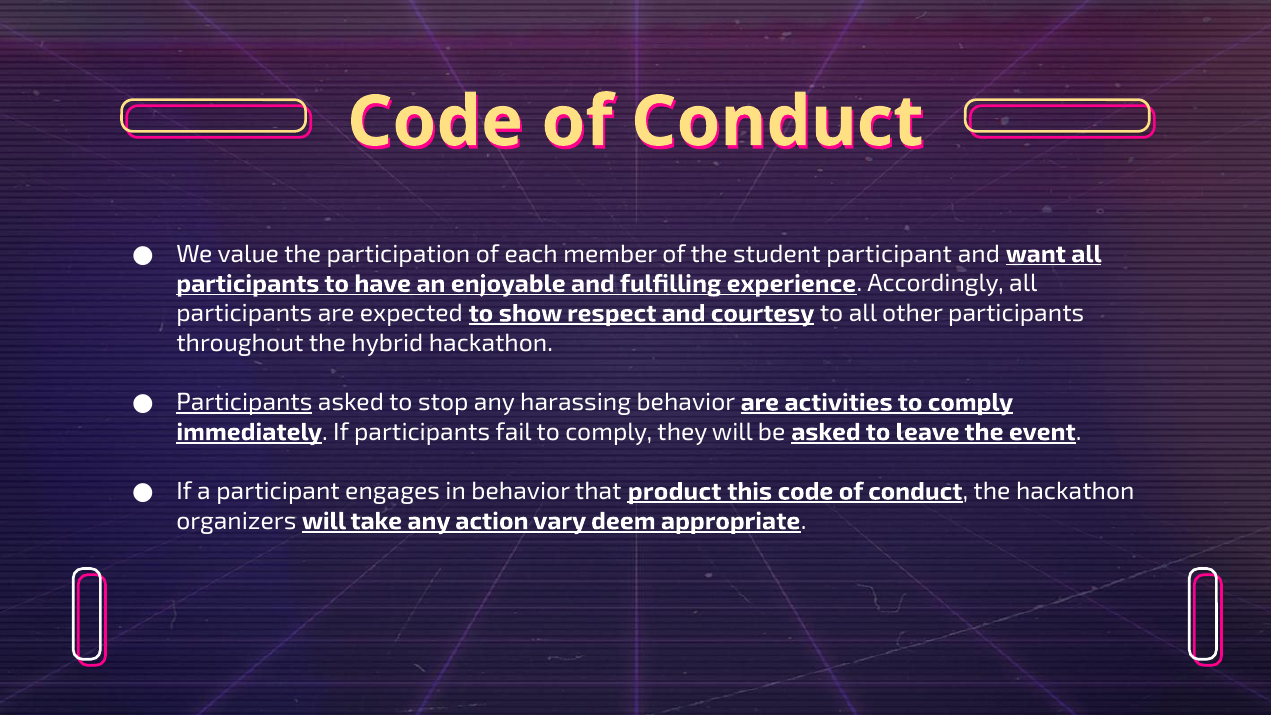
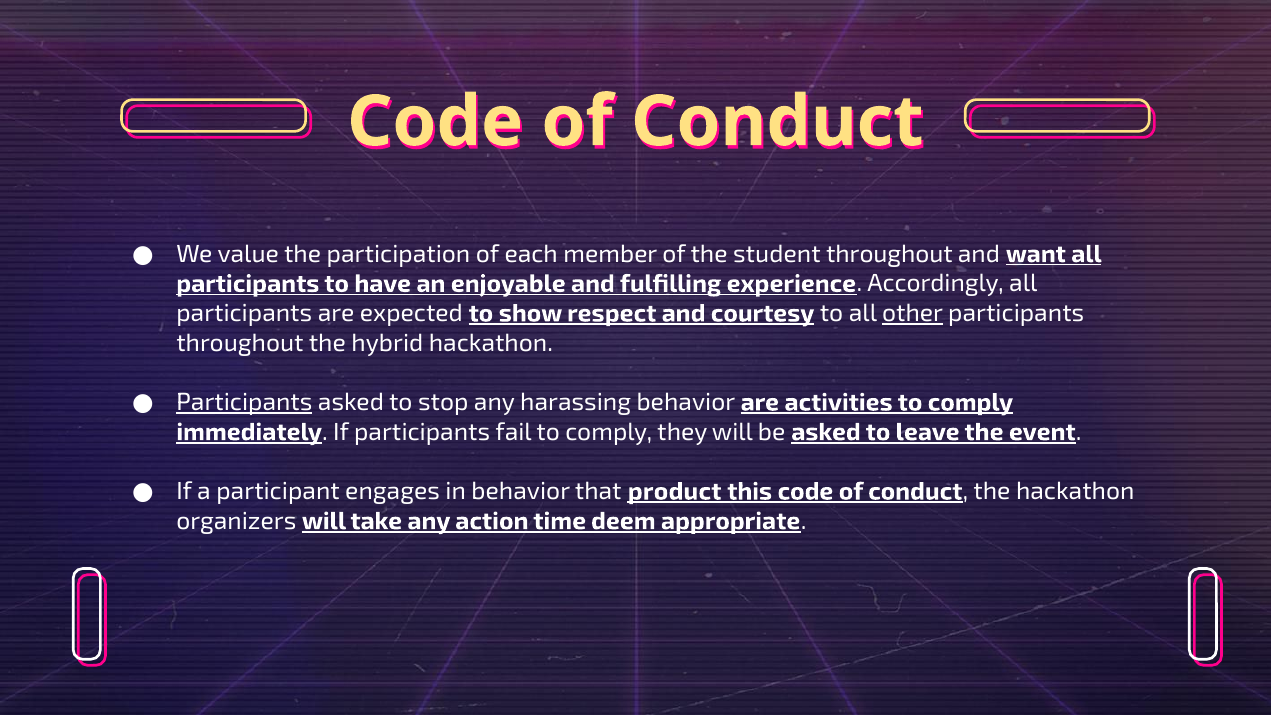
student participant: participant -> throughout
other underline: none -> present
vary: vary -> time
